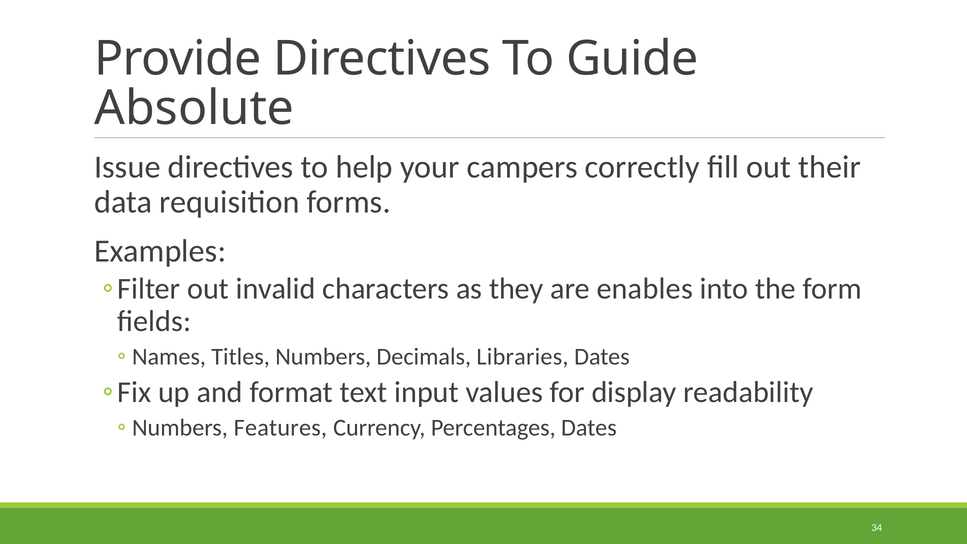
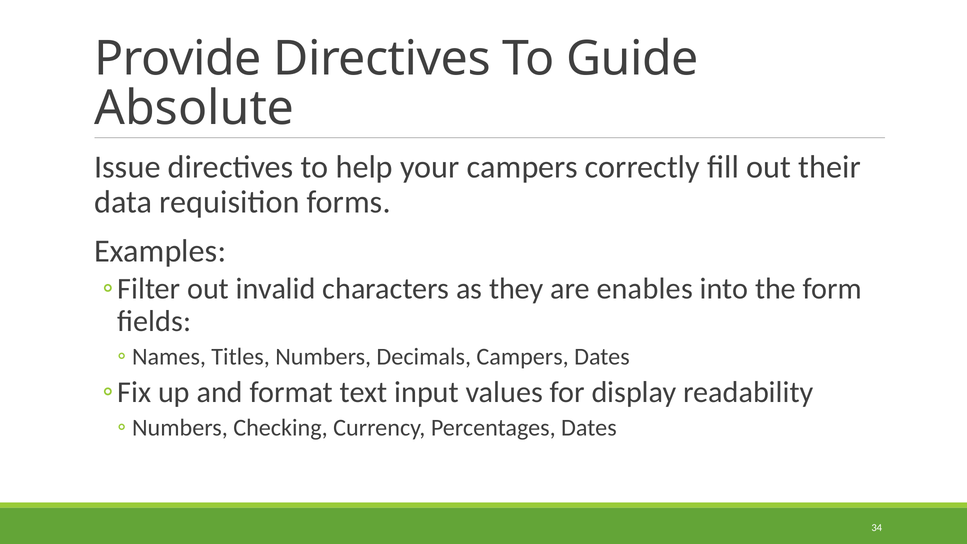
Decimals Libraries: Libraries -> Campers
Features: Features -> Checking
